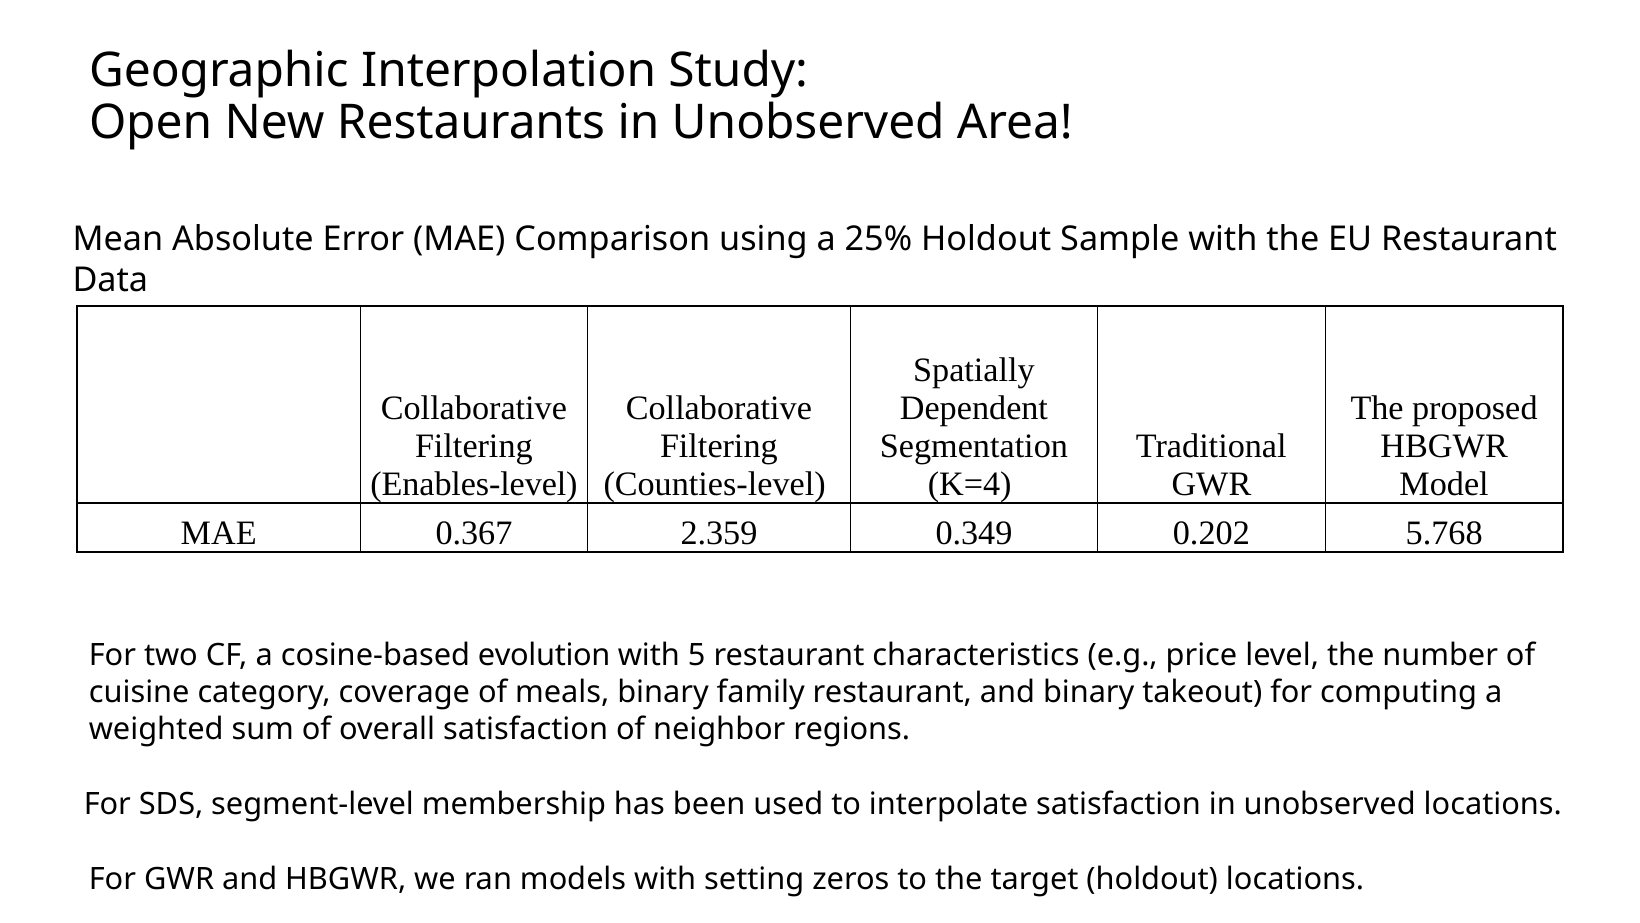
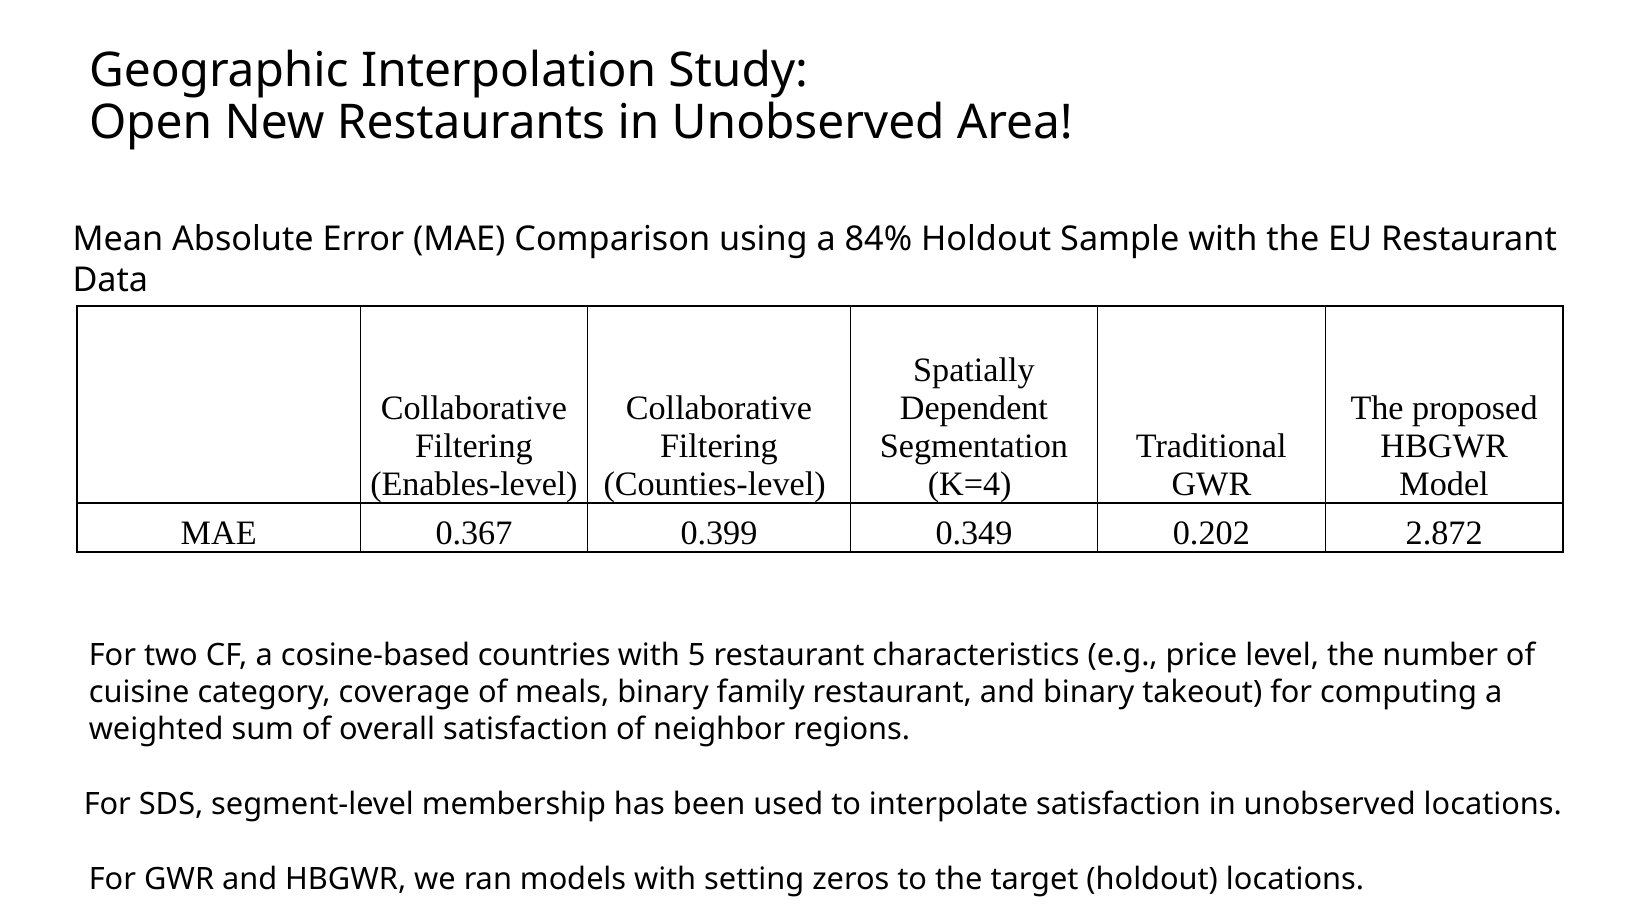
25%: 25% -> 84%
2.359: 2.359 -> 0.399
5.768: 5.768 -> 2.872
evolution: evolution -> countries
